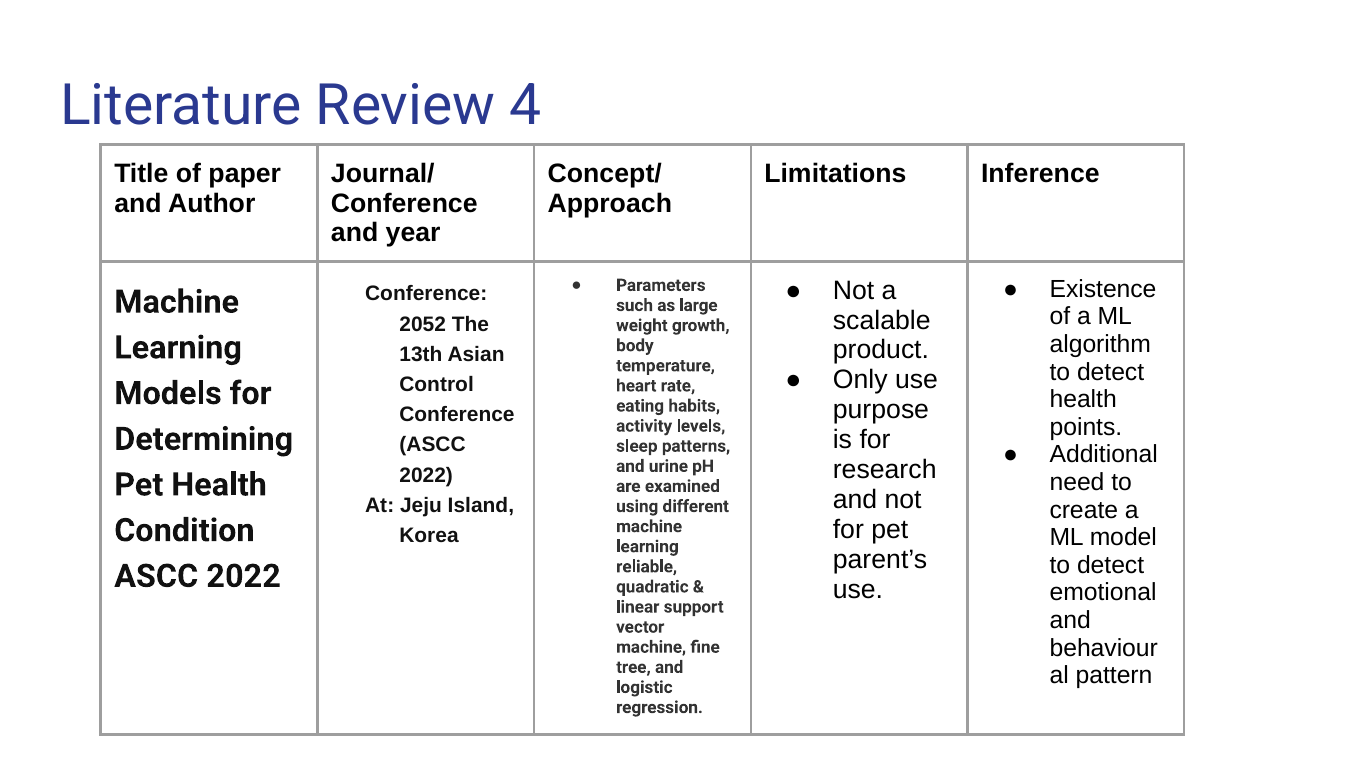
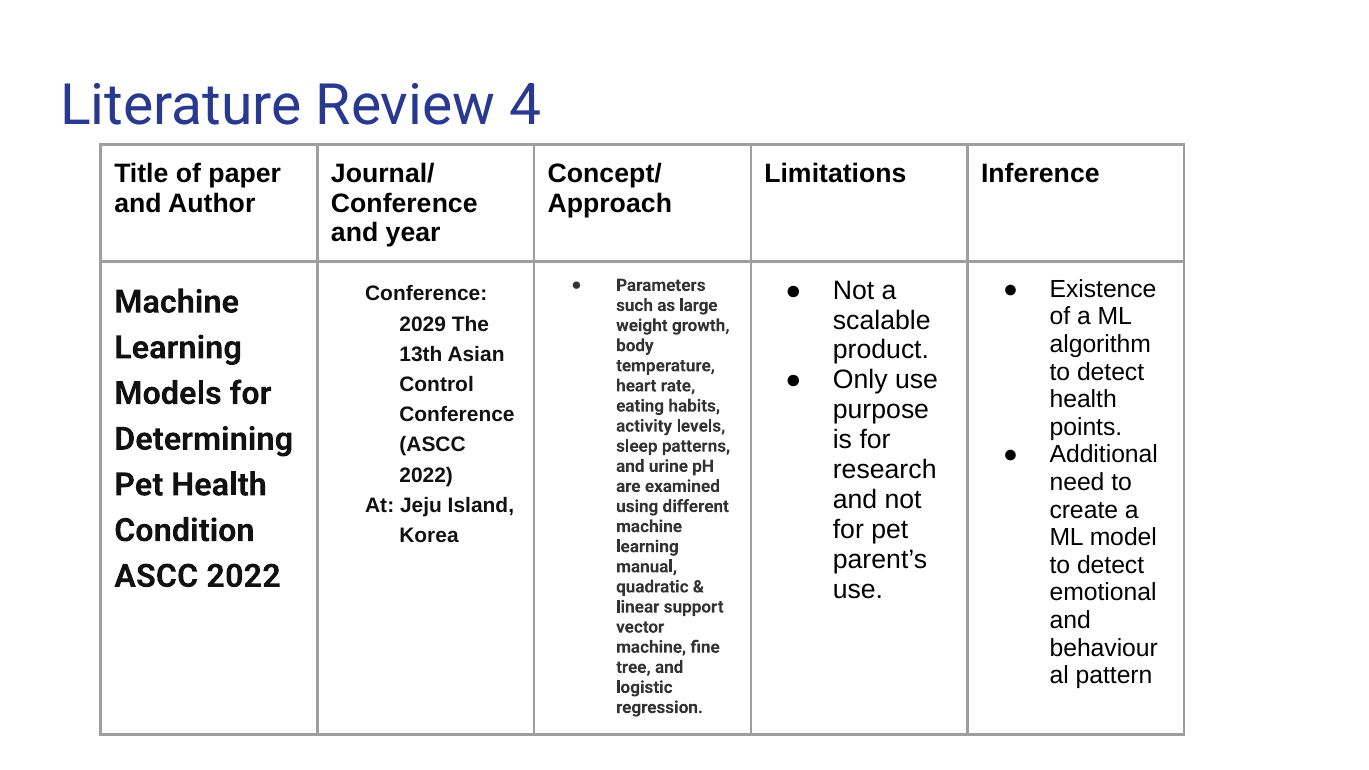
2052: 2052 -> 2029
reliable: reliable -> manual
